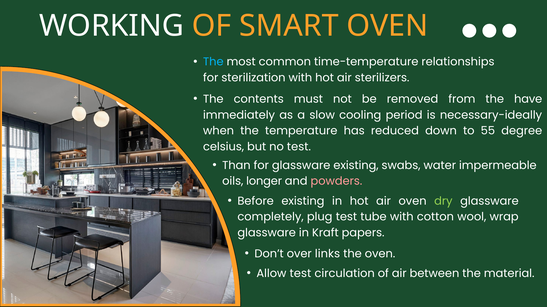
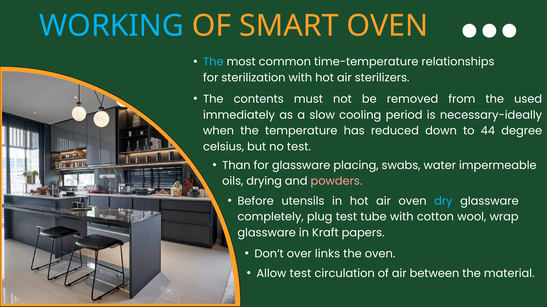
WORKING colour: white -> light blue
have: have -> used
55: 55 -> 44
glassware existing: existing -> placing
longer: longer -> drying
Before existing: existing -> utensils
dry colour: light green -> light blue
